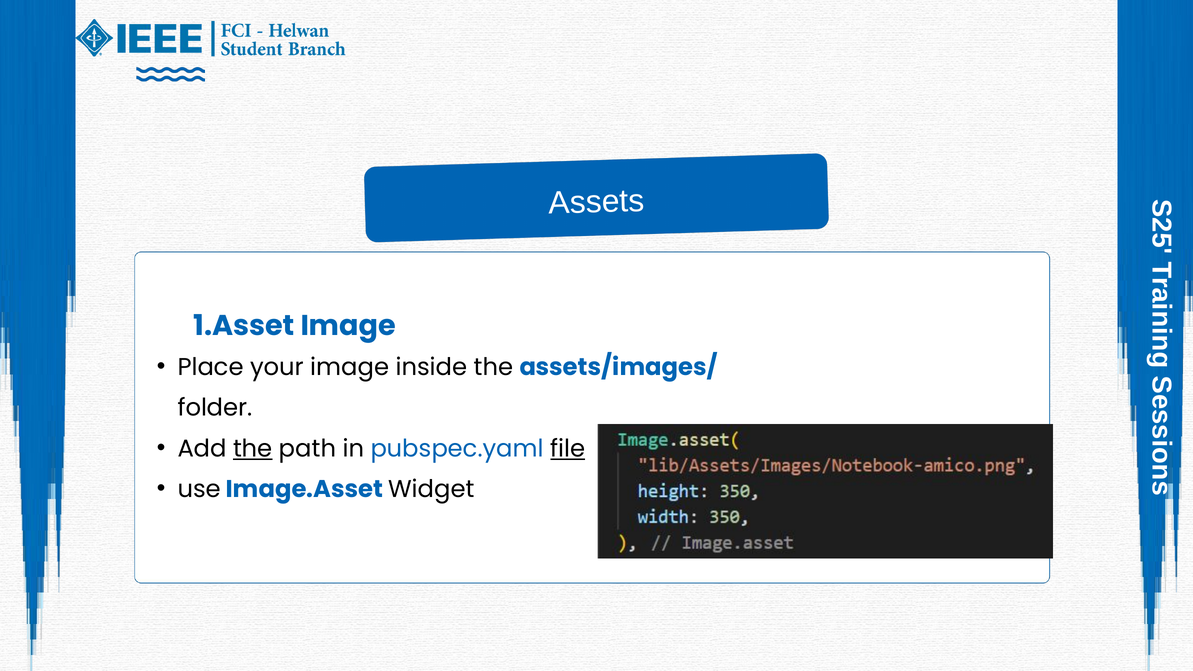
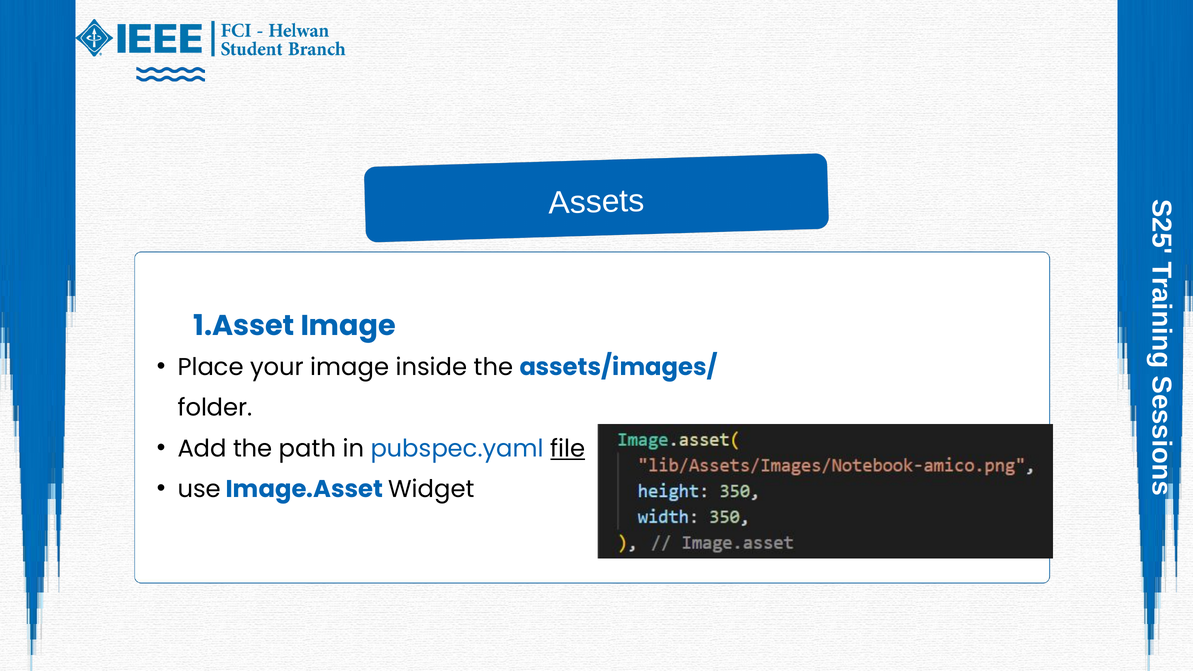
the at (253, 449) underline: present -> none
